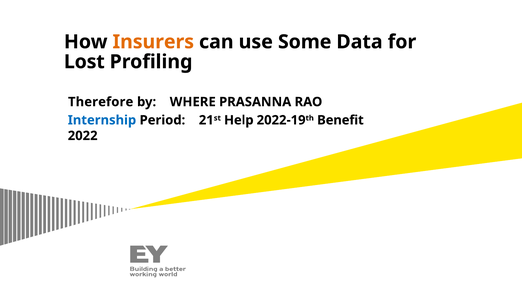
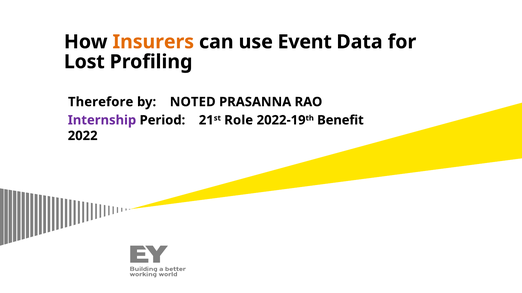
Some: Some -> Event
WHERE: WHERE -> NOTED
Internship colour: blue -> purple
Help: Help -> Role
